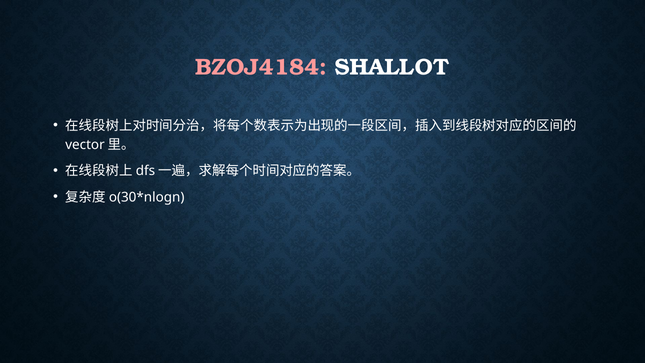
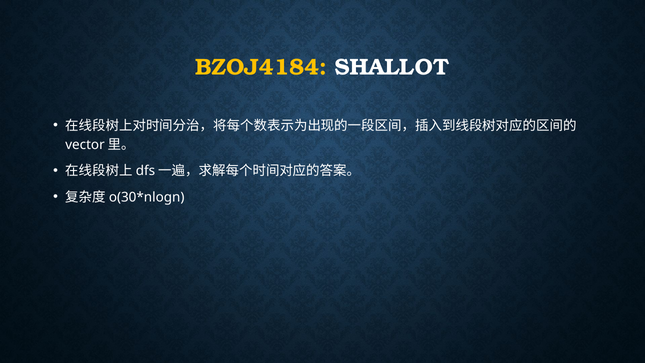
BZOJ4184 colour: pink -> yellow
